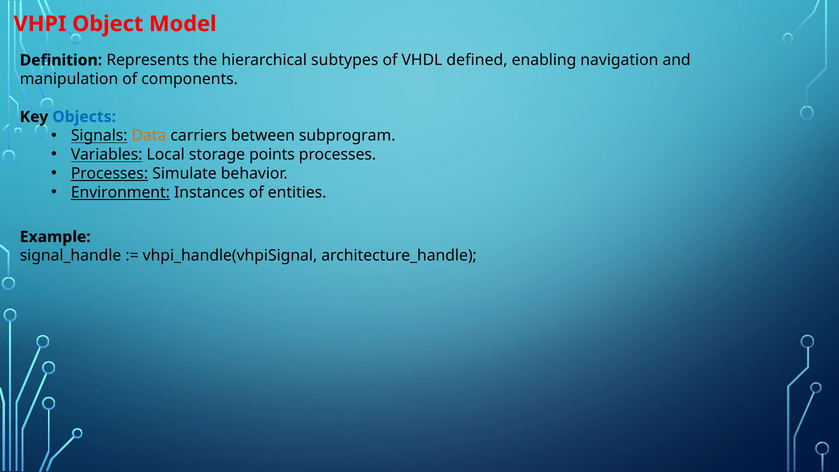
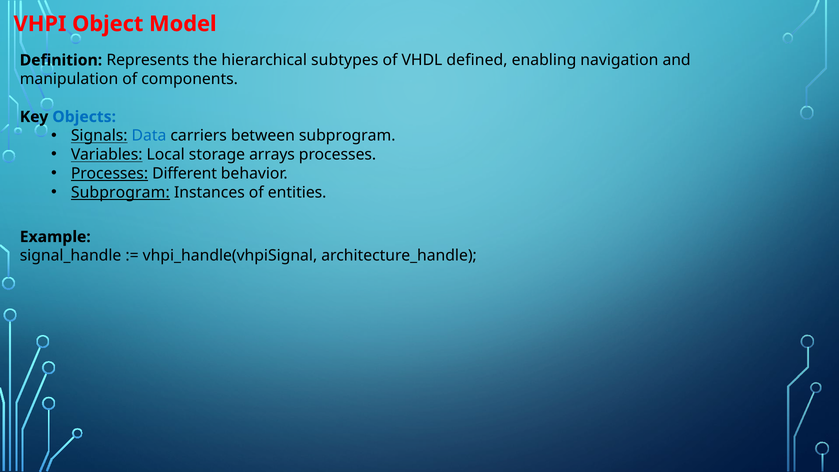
Data colour: orange -> blue
points: points -> arrays
Simulate: Simulate -> Different
Environment at (120, 192): Environment -> Subprogram
